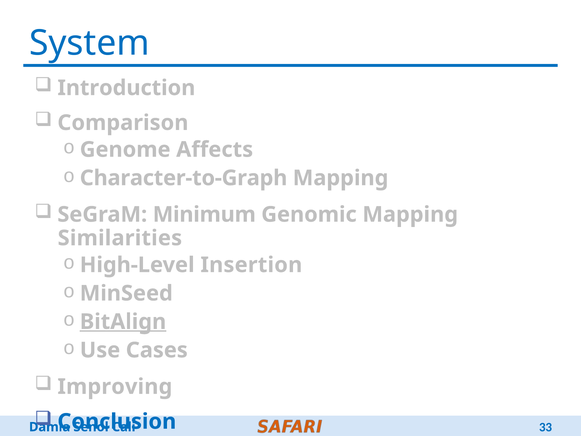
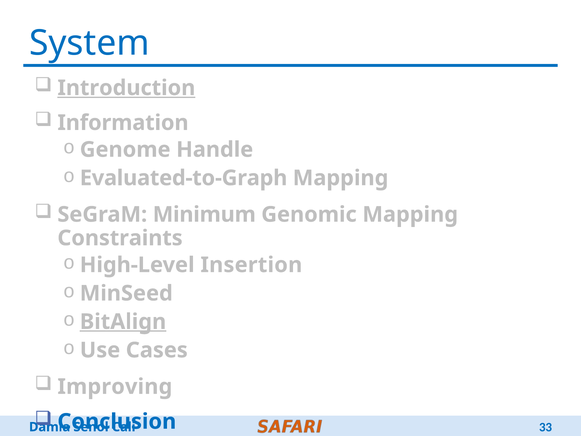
Introduction underline: none -> present
Comparison: Comparison -> Information
Affects: Affects -> Handle
Character-to-Graph: Character-to-Graph -> Evaluated-to-Graph
Similarities: Similarities -> Constraints
